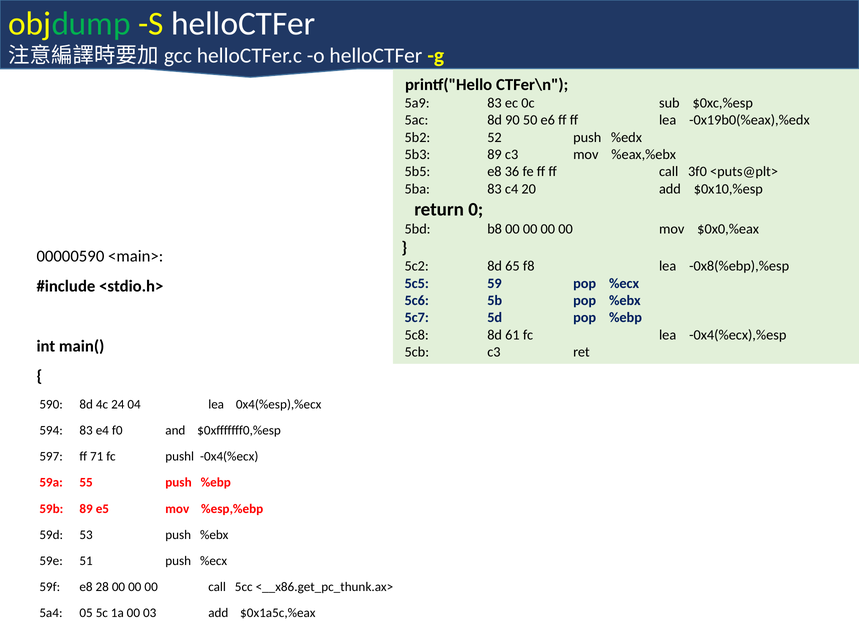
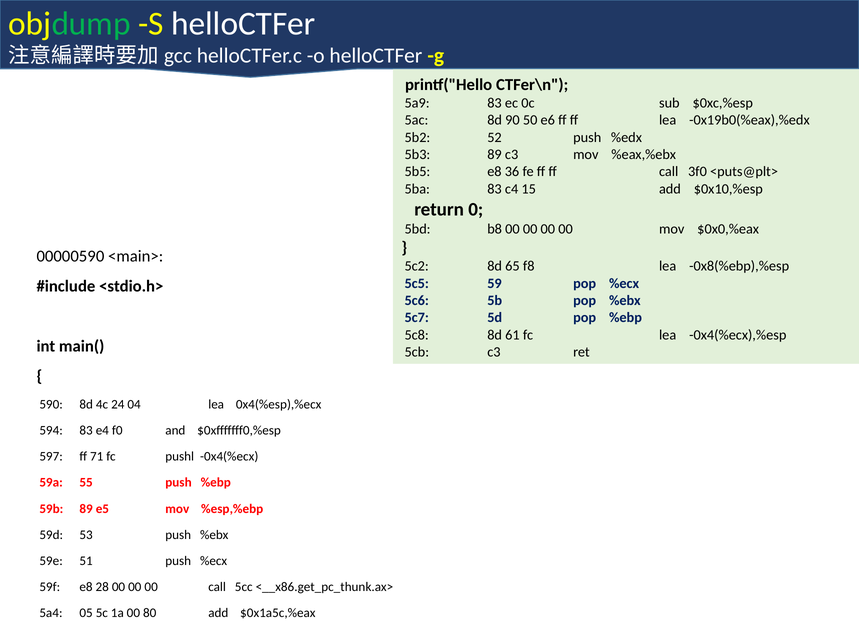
20: 20 -> 15
03: 03 -> 80
